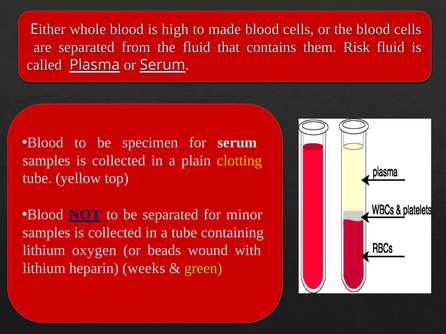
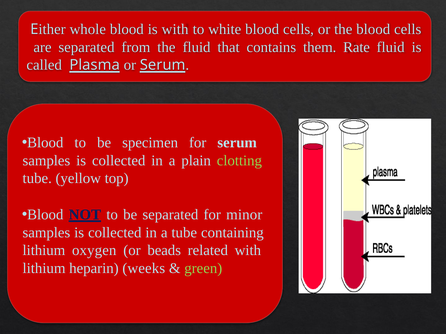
is high: high -> with
made: made -> white
Risk: Risk -> Rate
clotting colour: yellow -> light green
wound: wound -> related
